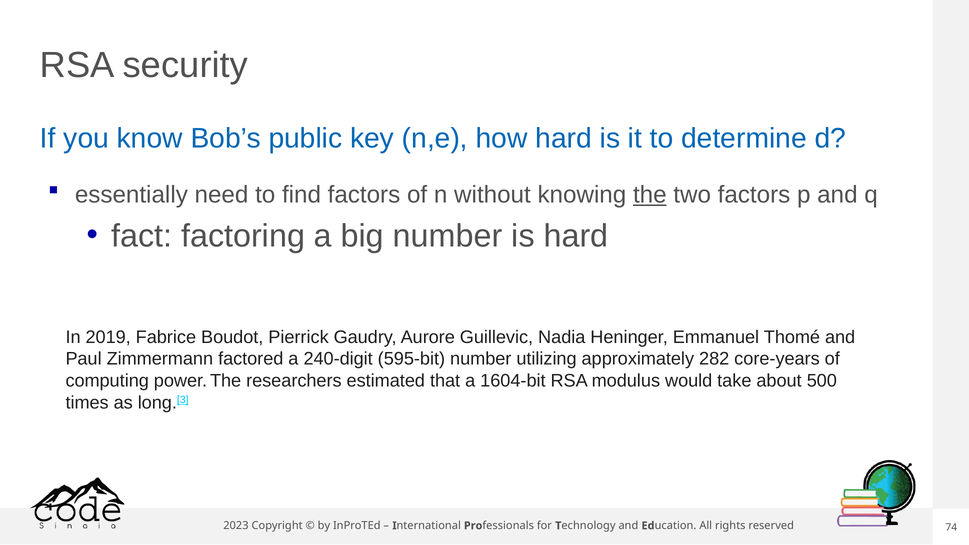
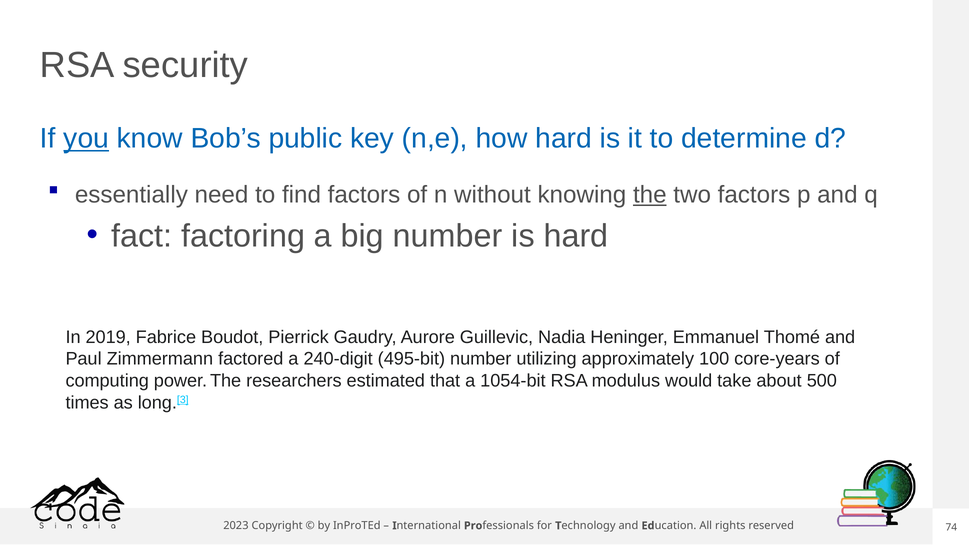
you underline: none -> present
595-bit: 595-bit -> 495-bit
282: 282 -> 100
1604-bit: 1604-bit -> 1054-bit
